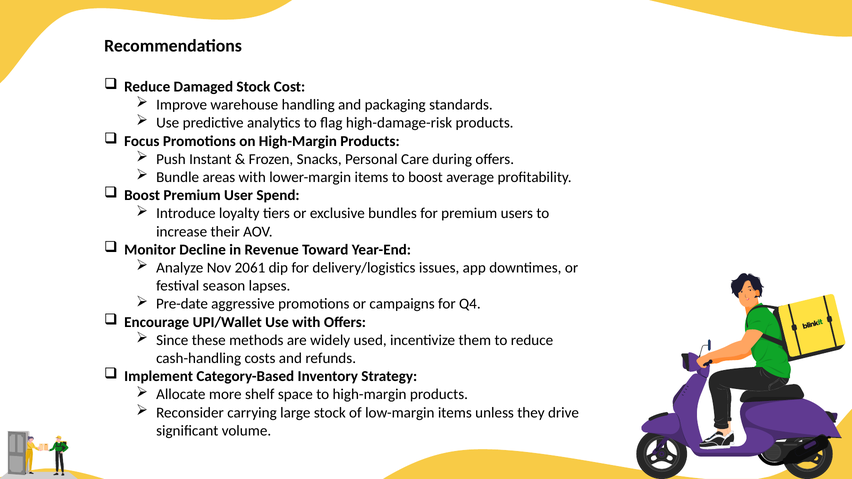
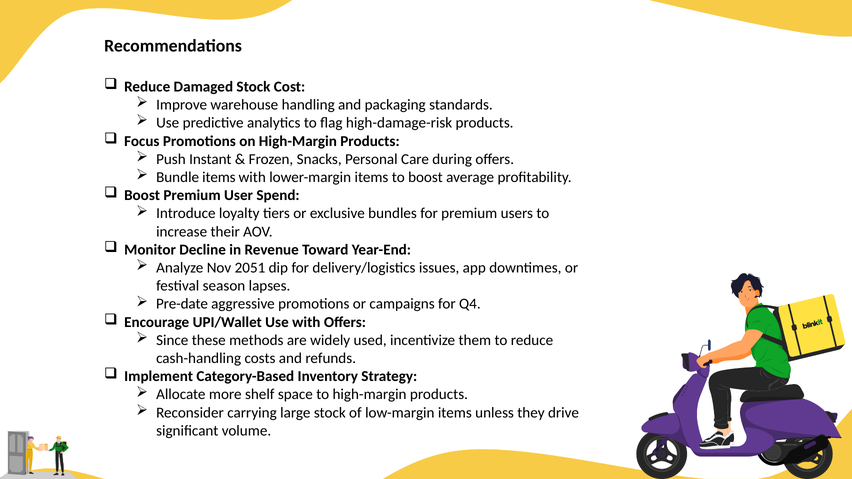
Bundle areas: areas -> items
2061: 2061 -> 2051
